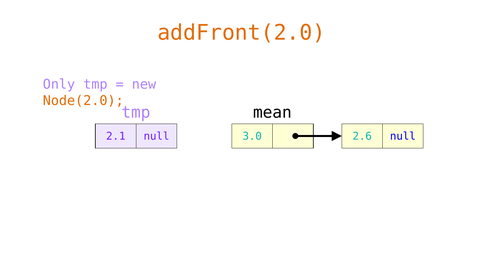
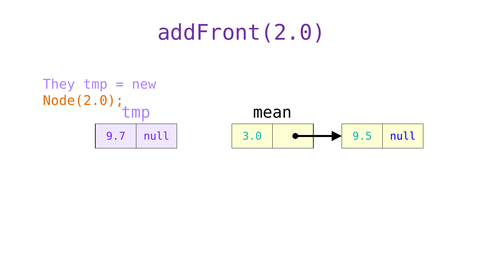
addFront(2.0 colour: orange -> purple
Only: Only -> They
2.1: 2.1 -> 9.7
2.6: 2.6 -> 9.5
